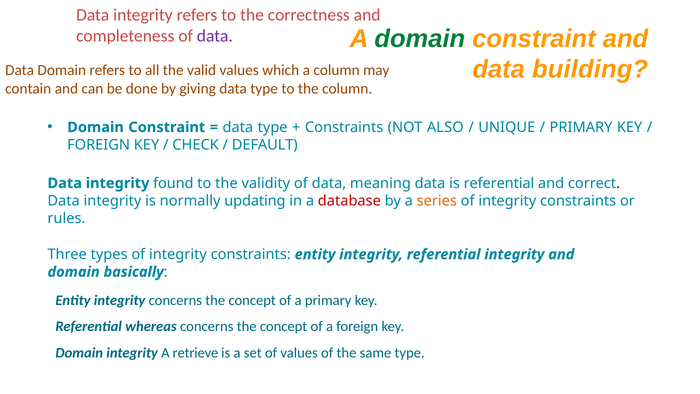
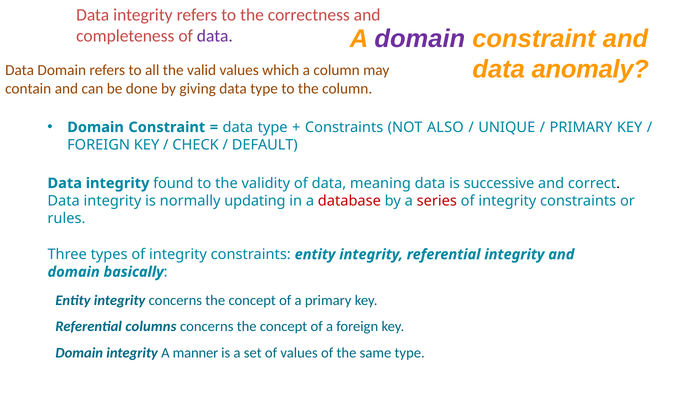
domain at (420, 39) colour: green -> purple
building: building -> anomaly
is referential: referential -> successive
series colour: orange -> red
whereas: whereas -> columns
retrieve: retrieve -> manner
